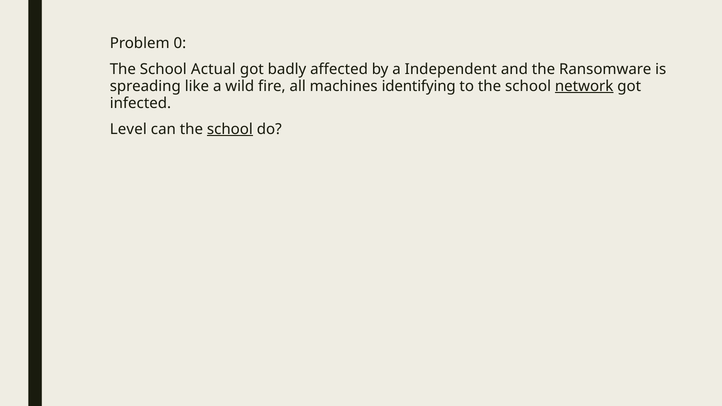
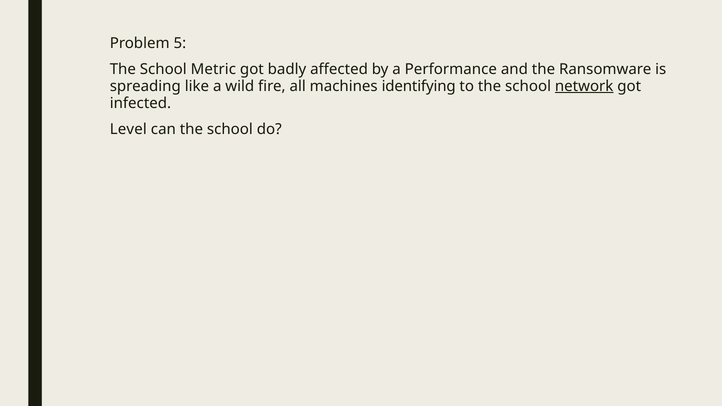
0: 0 -> 5
Actual: Actual -> Metric
Independent: Independent -> Performance
school at (230, 129) underline: present -> none
